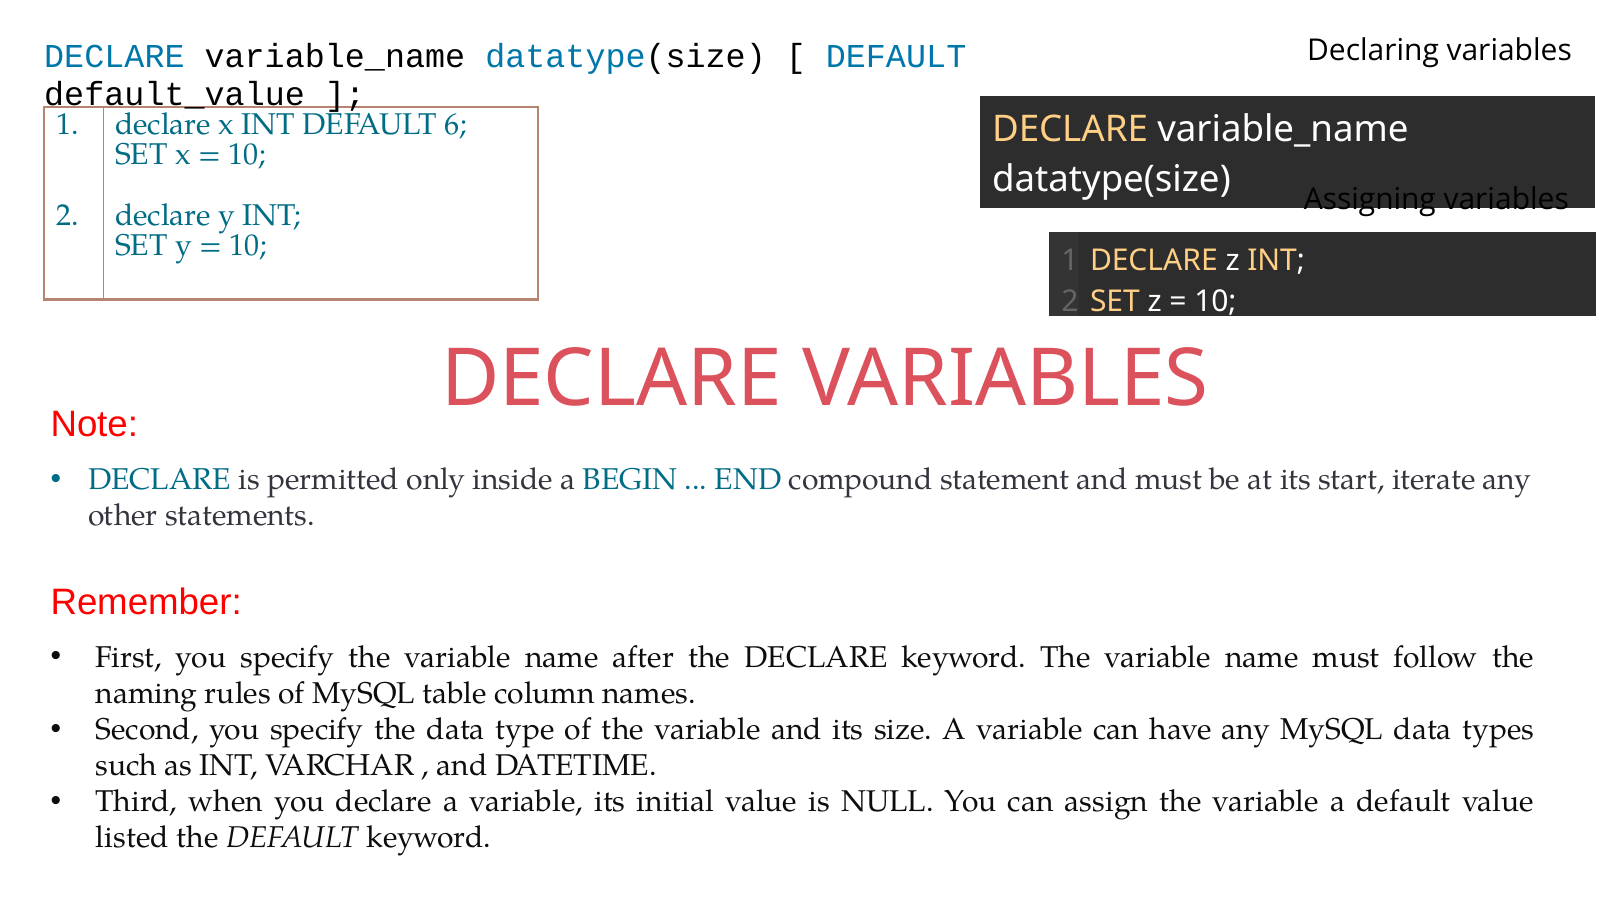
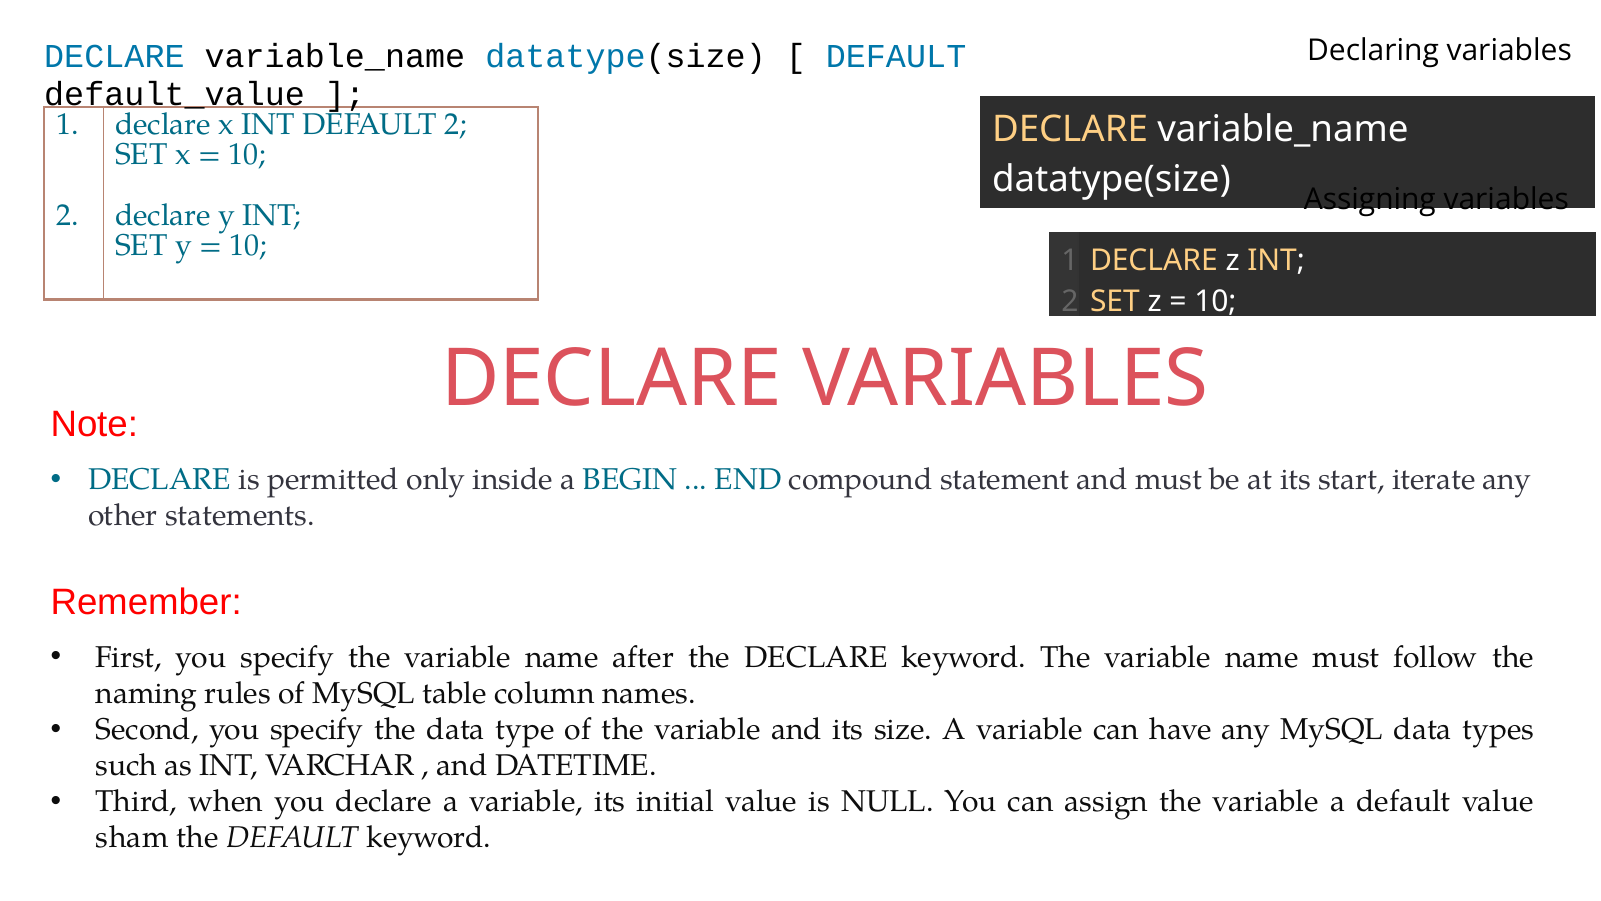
DEFAULT 6: 6 -> 2
listed: listed -> sham
